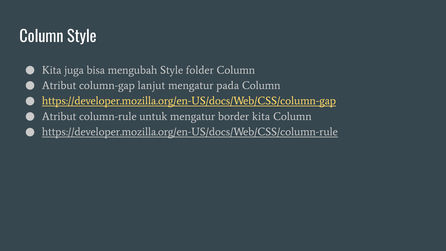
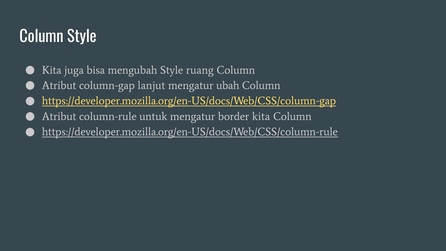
folder: folder -> ruang
pada: pada -> ubah
